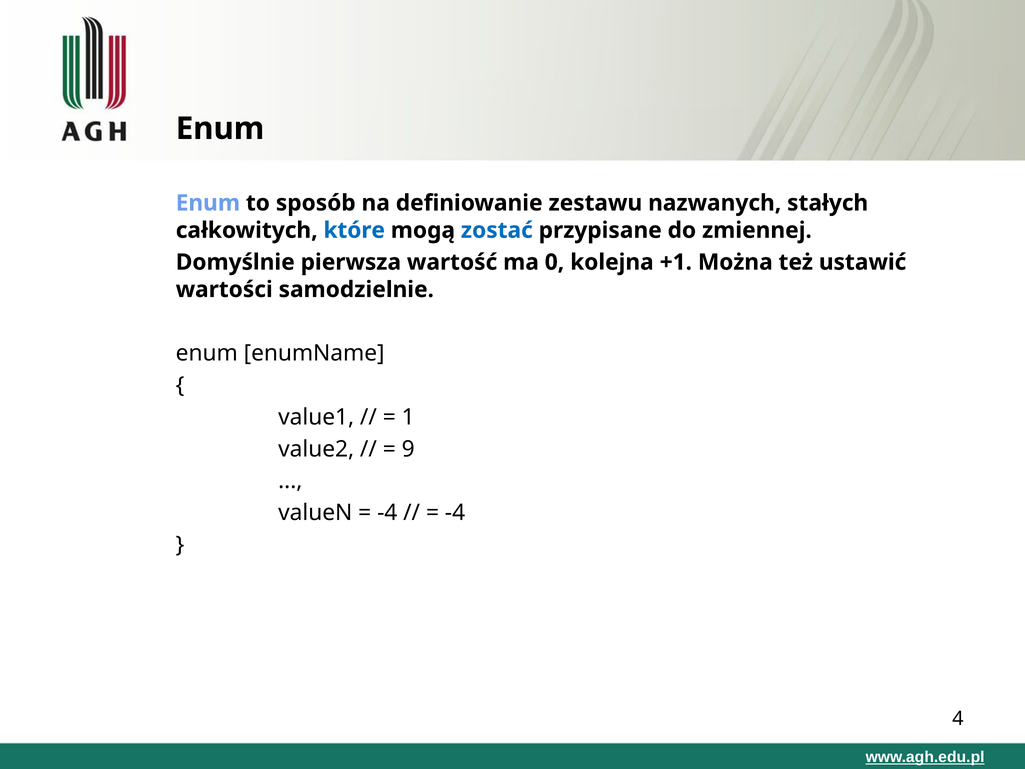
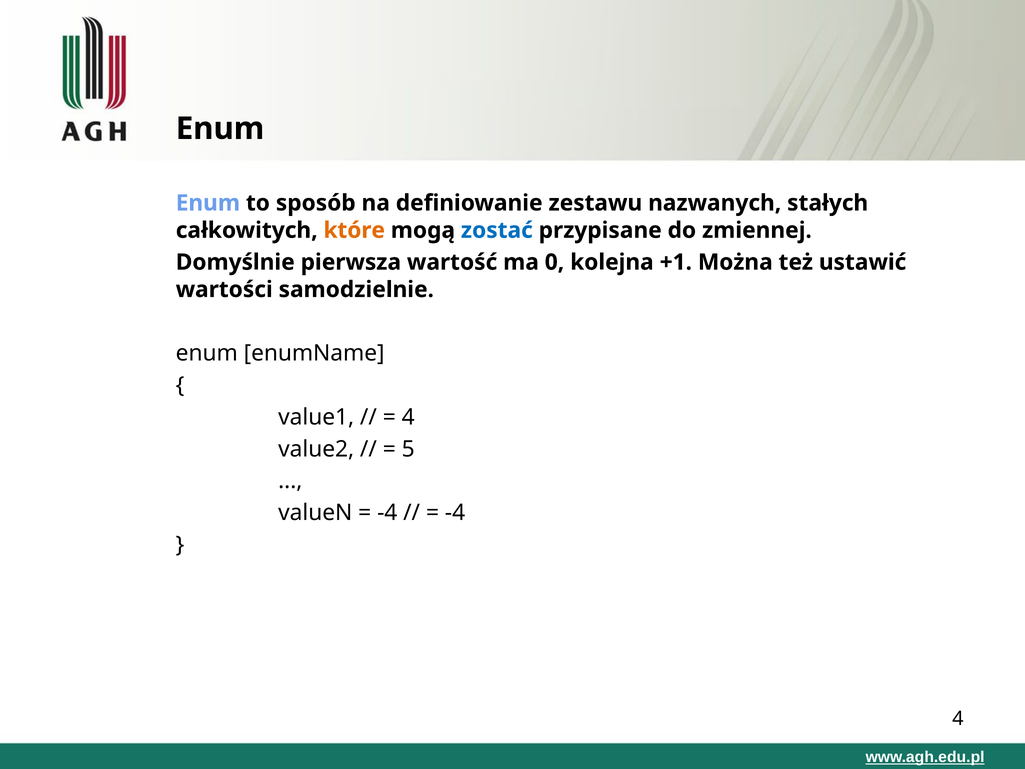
które colour: blue -> orange
1 at (408, 417): 1 -> 4
9: 9 -> 5
